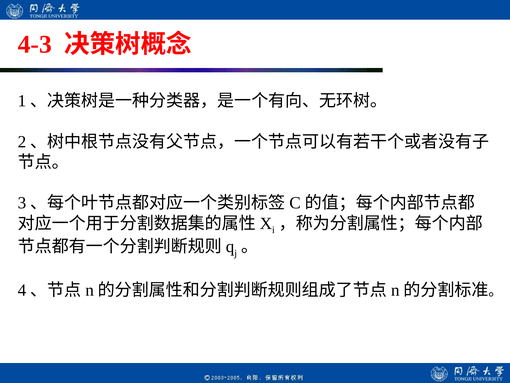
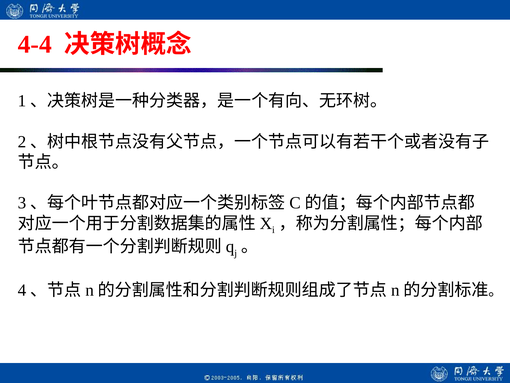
4-3: 4-3 -> 4-4
